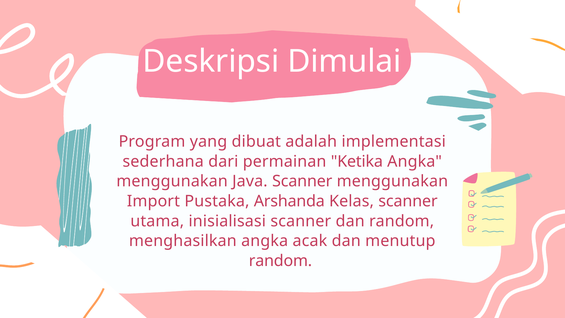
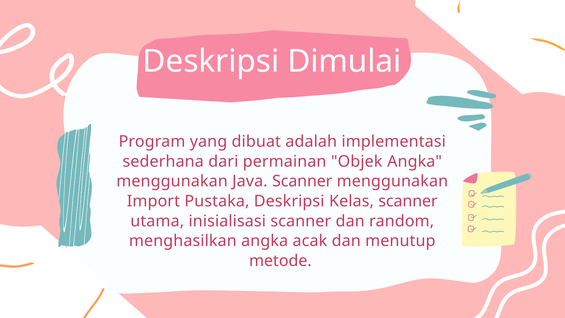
Ketika: Ketika -> Objek
Pustaka Arshanda: Arshanda -> Deskripsi
random at (280, 261): random -> metode
